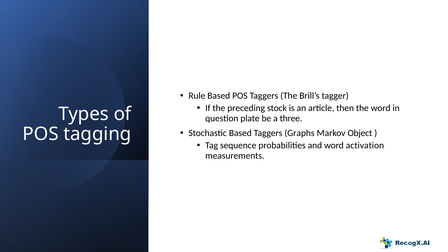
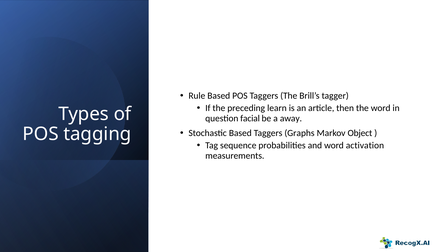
stock: stock -> learn
plate: plate -> facial
three: three -> away
